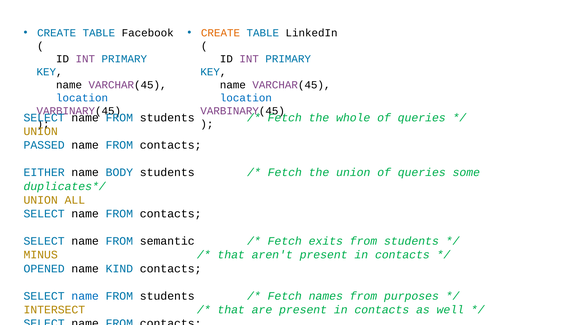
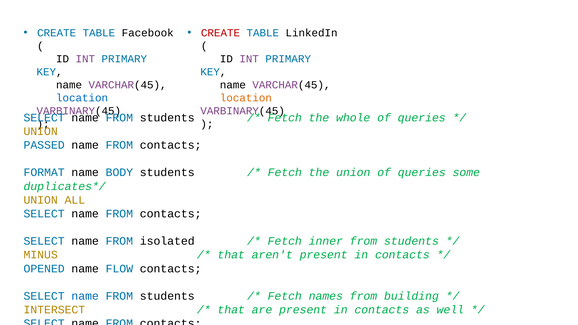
CREATE at (221, 33) colour: orange -> red
location at (246, 98) colour: blue -> orange
EITHER: EITHER -> FORMAT
semantic: semantic -> isolated
exits: exits -> inner
KIND: KIND -> FLOW
purposes: purposes -> building
